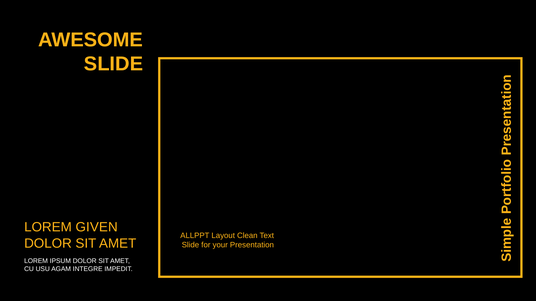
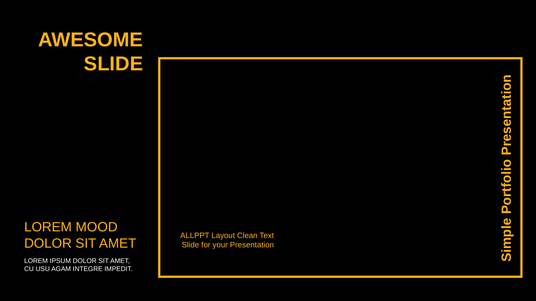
GIVEN: GIVEN -> MOOD
